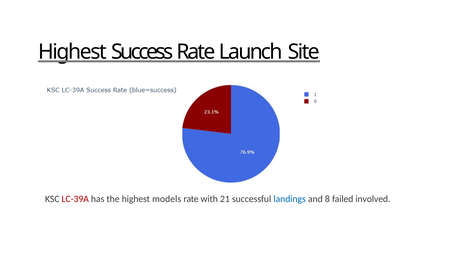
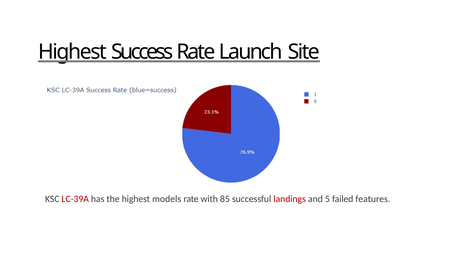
21: 21 -> 85
landings colour: blue -> red
8: 8 -> 5
involved: involved -> features
